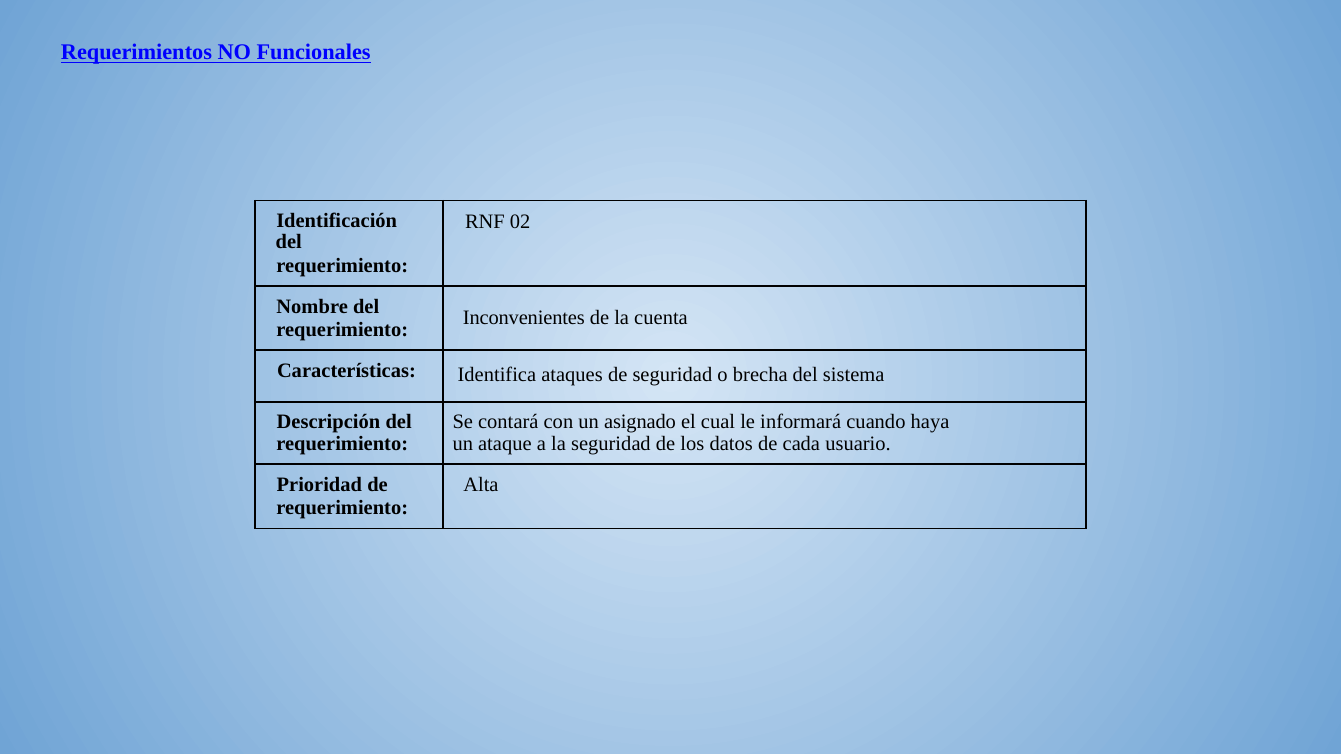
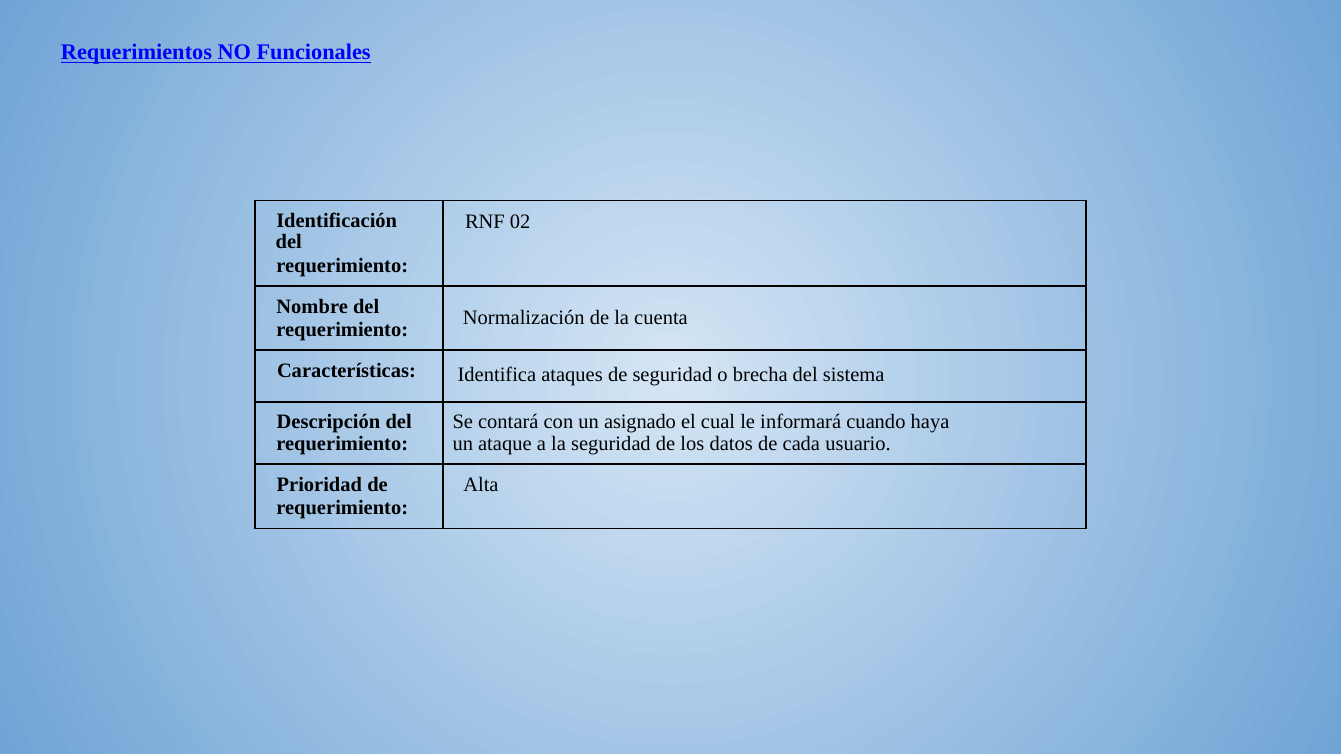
Inconvenientes: Inconvenientes -> Normalización
